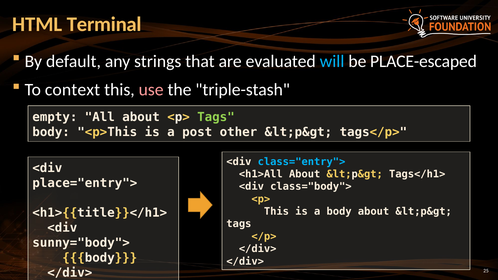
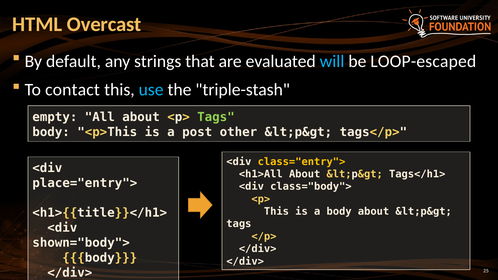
Terminal: Terminal -> Overcast
PLACE-escaped: PLACE-escaped -> LOOP-escaped
context: context -> contact
use colour: pink -> light blue
class="entry"> colour: light blue -> yellow
sunny="body">: sunny="body"> -> shown="body">
